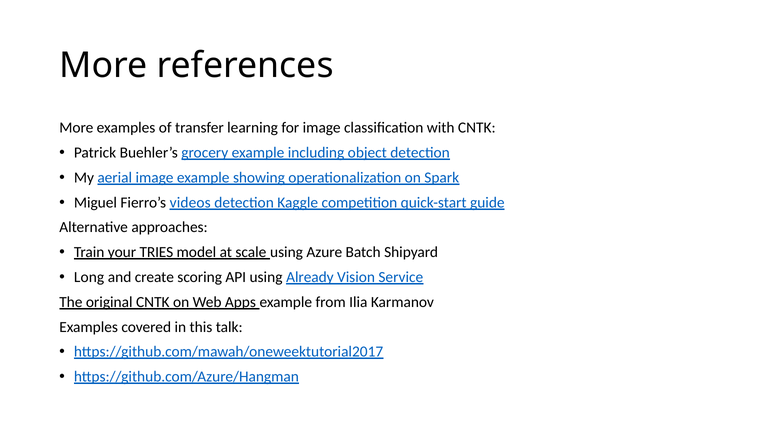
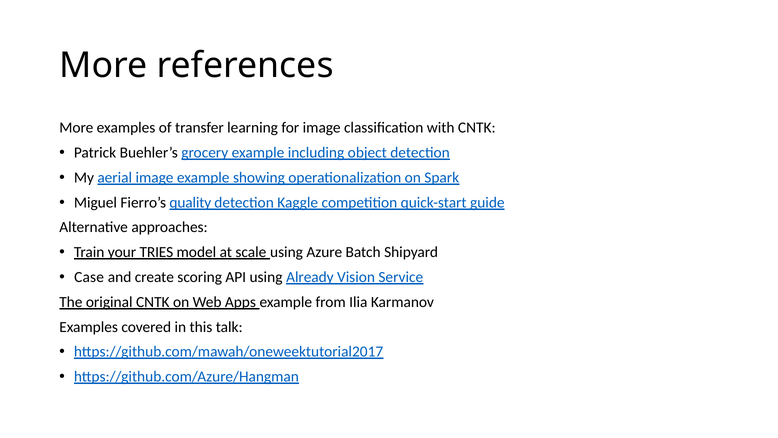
videos: videos -> quality
Long: Long -> Case
